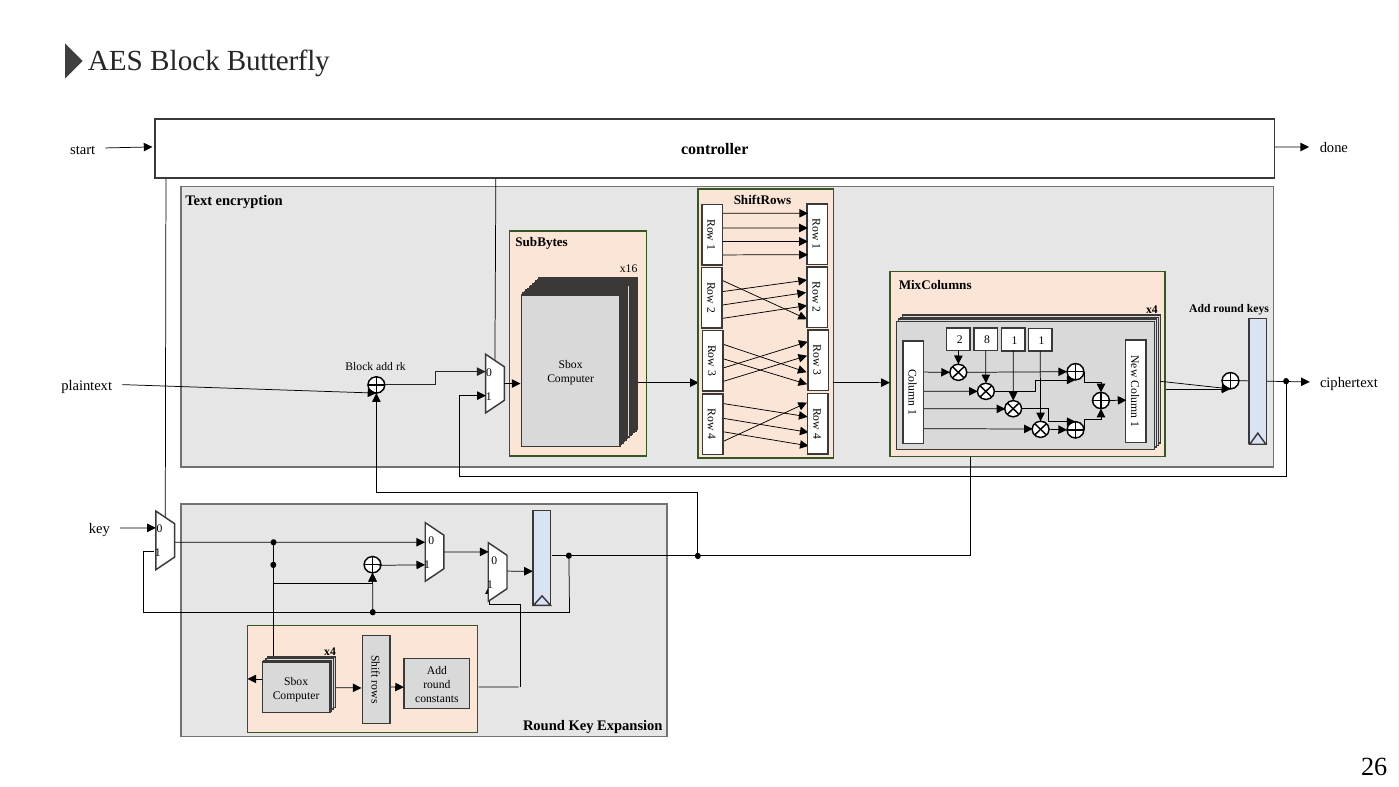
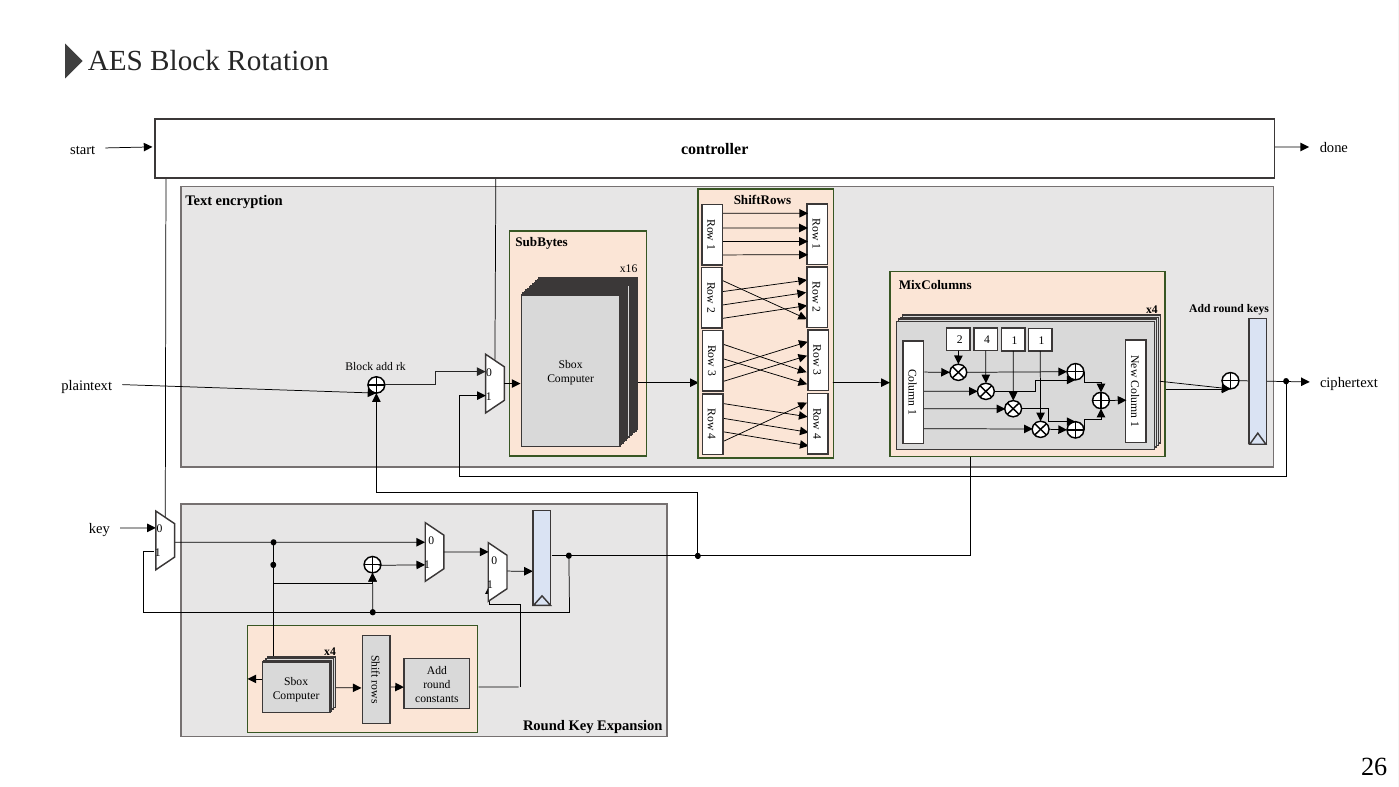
Butterfly: Butterfly -> Rotation
2 8: 8 -> 4
